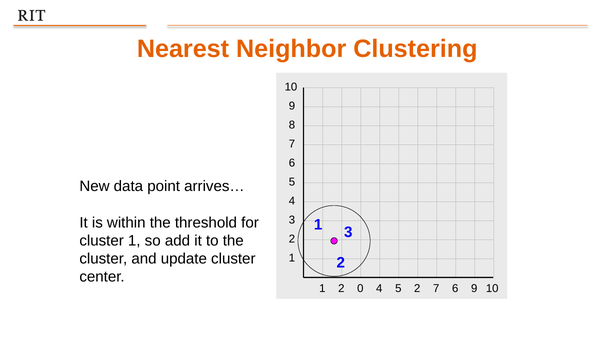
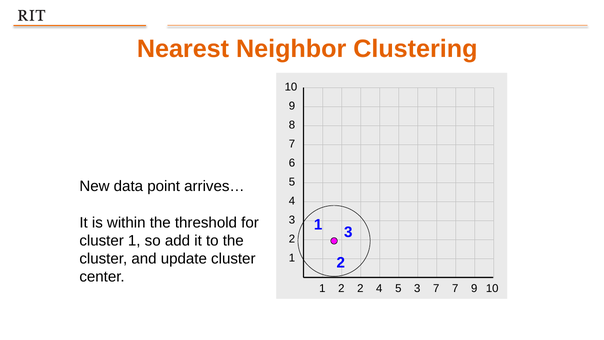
2 0: 0 -> 2
5 2: 2 -> 3
7 6: 6 -> 7
